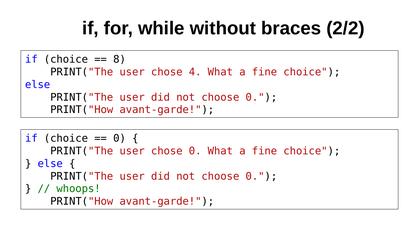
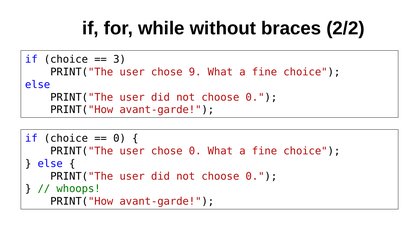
8: 8 -> 3
4: 4 -> 9
